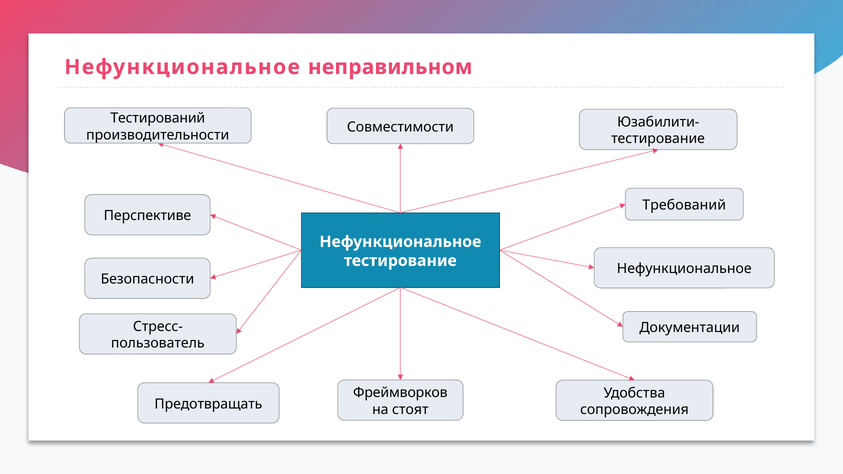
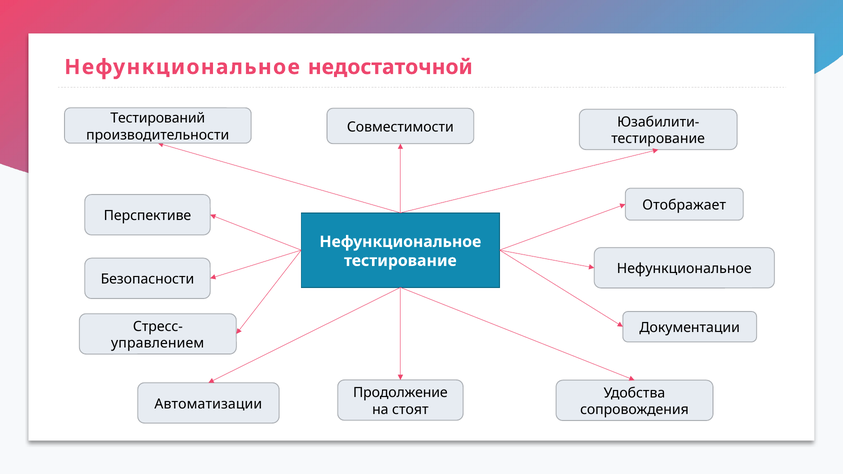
неправильном: неправильном -> недостаточной
Требований: Требований -> Отображает
пользователь: пользователь -> управлением
Фреймворков: Фреймворков -> Продолжение
Предотвращать: Предотвращать -> Автоматизации
